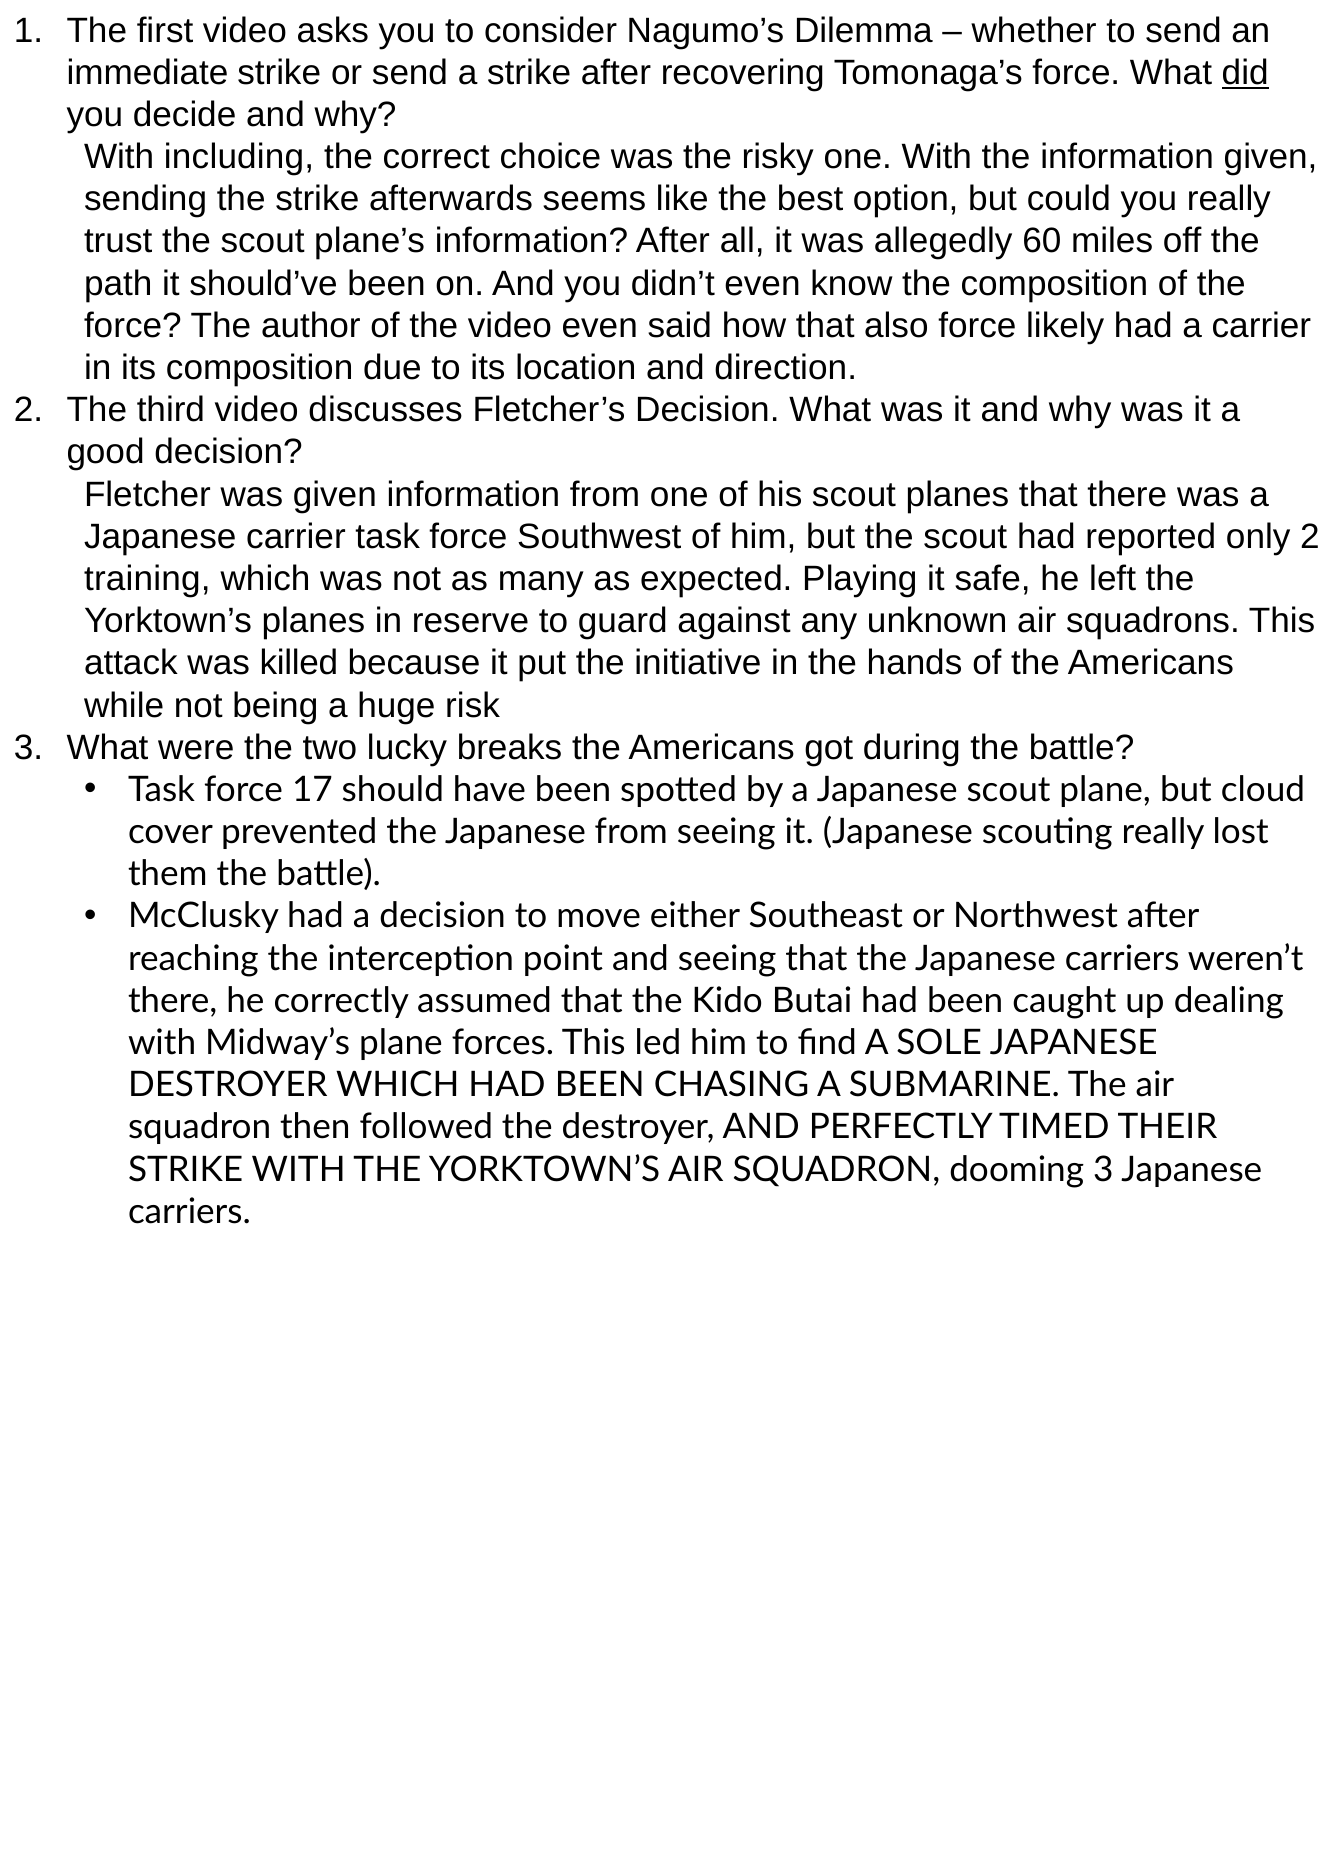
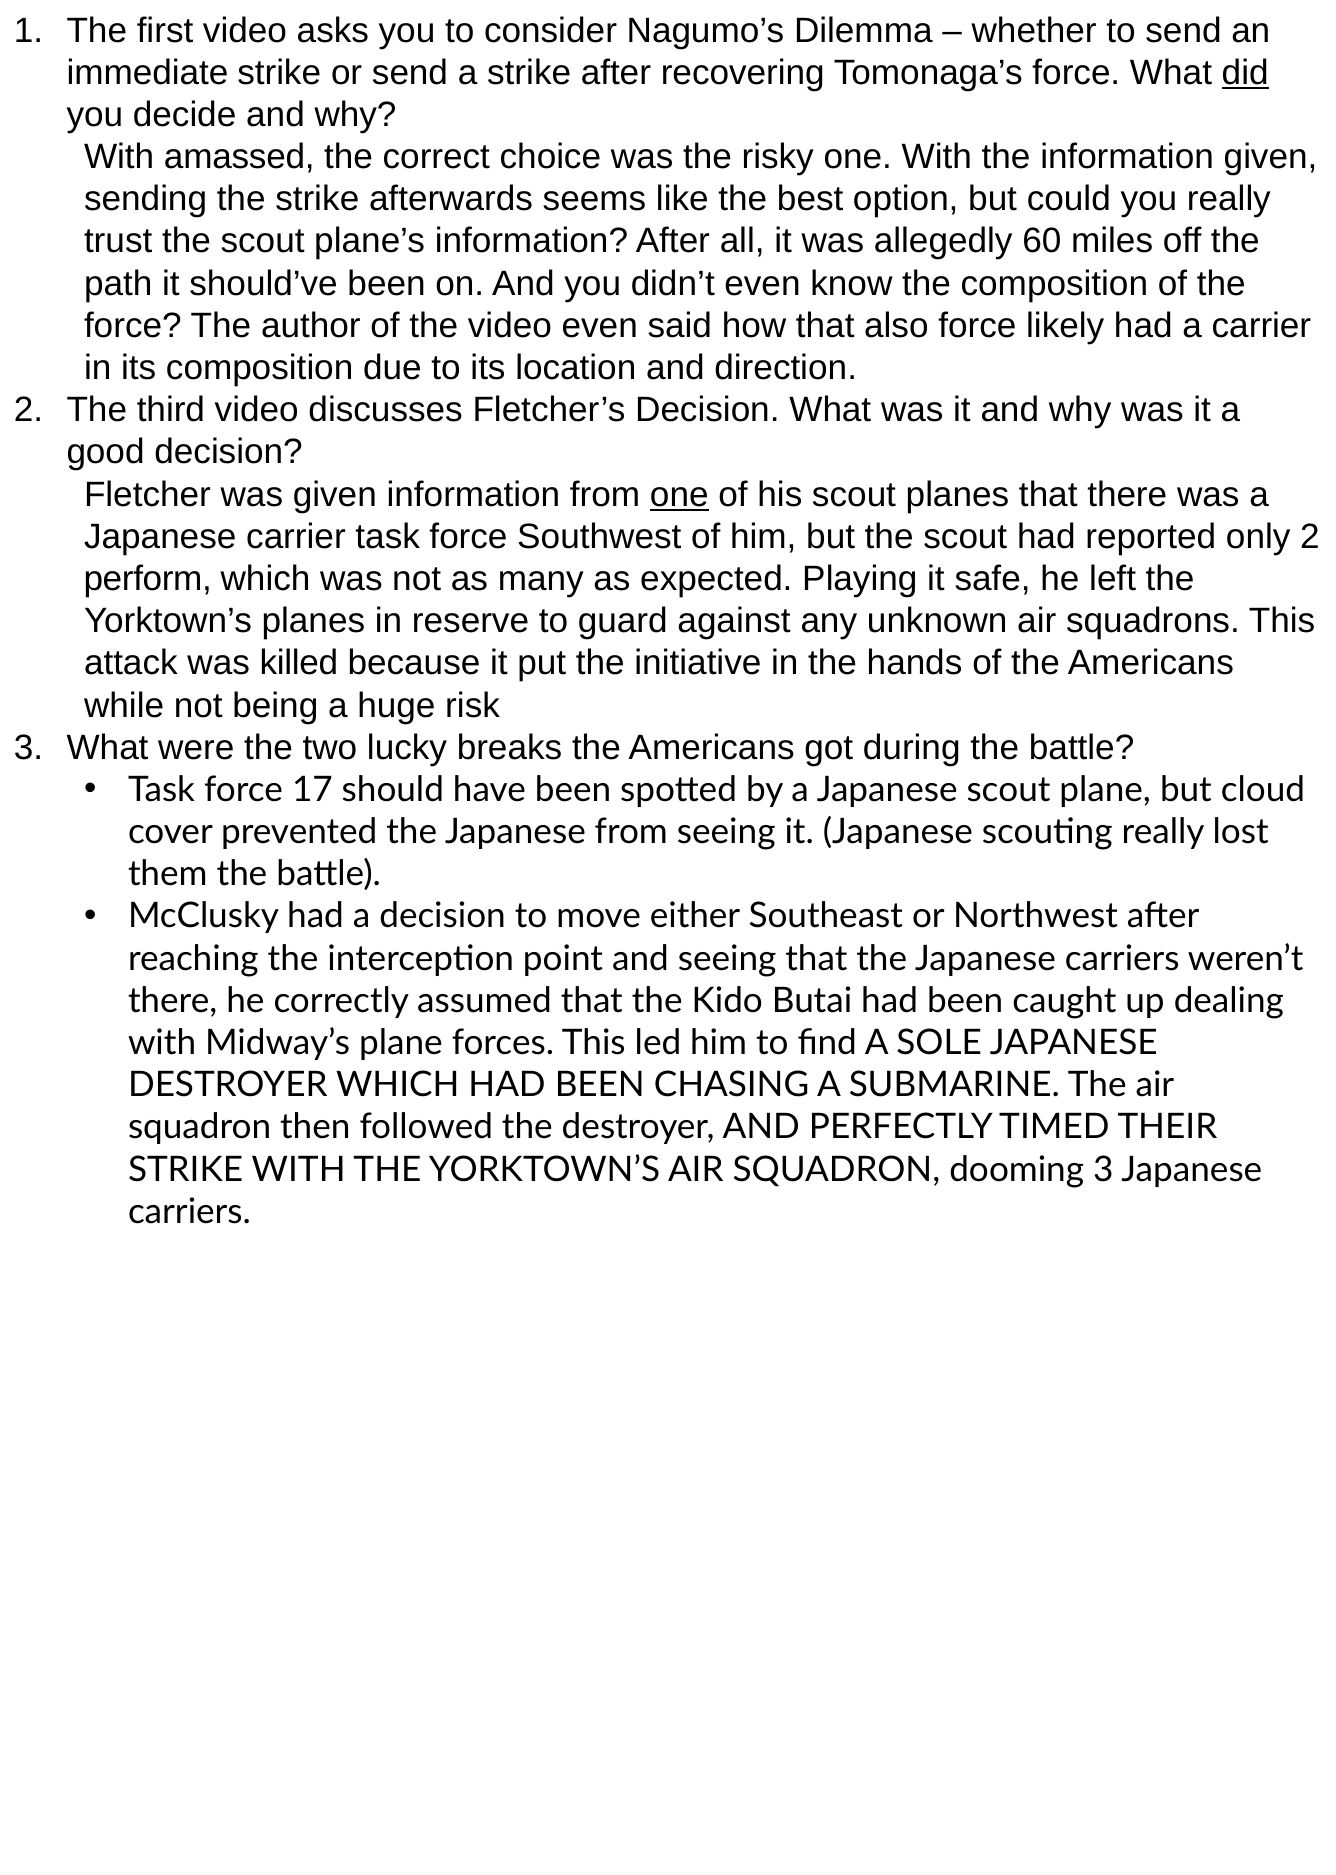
including: including -> amassed
one at (679, 495) underline: none -> present
training: training -> perform
